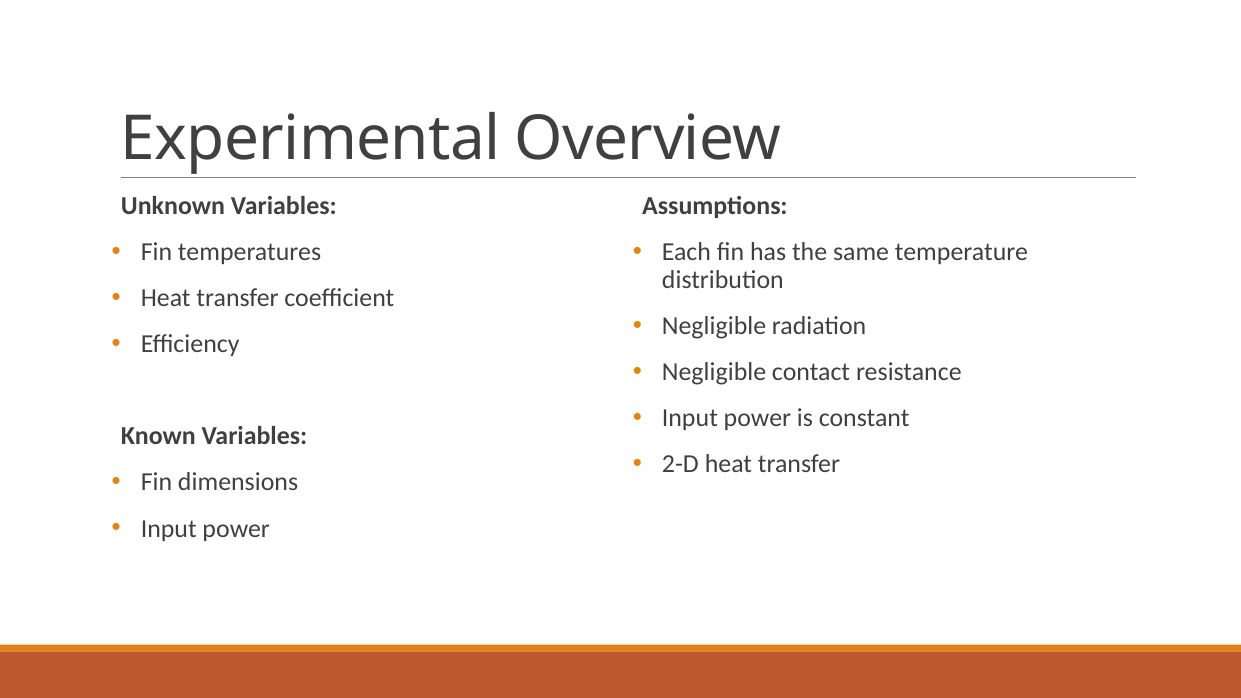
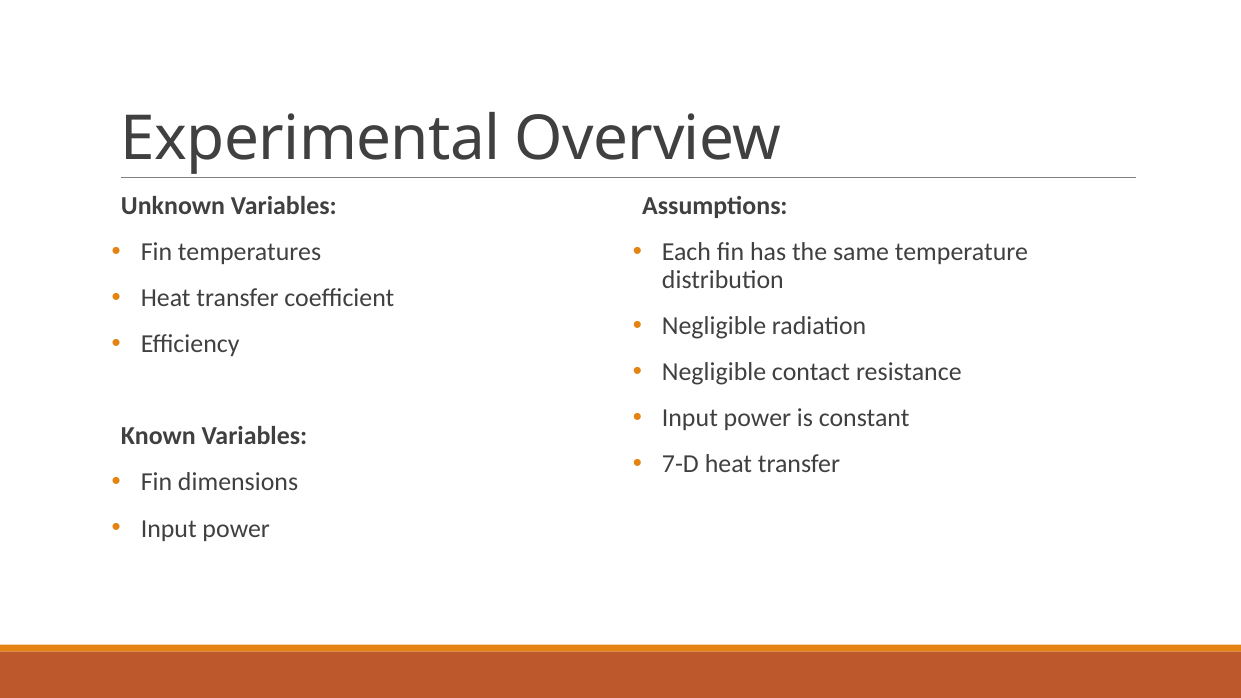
2-D: 2-D -> 7-D
